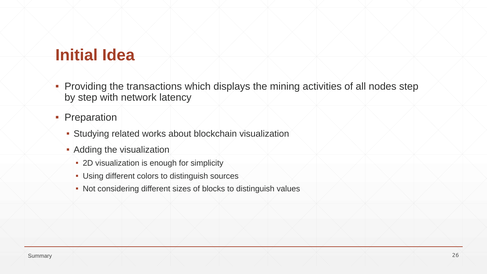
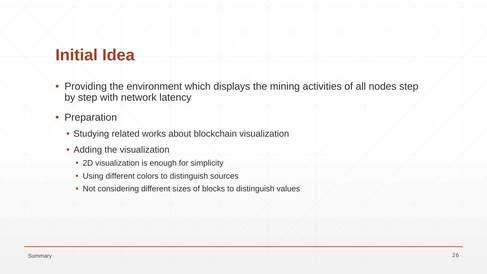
transactions: transactions -> environment
